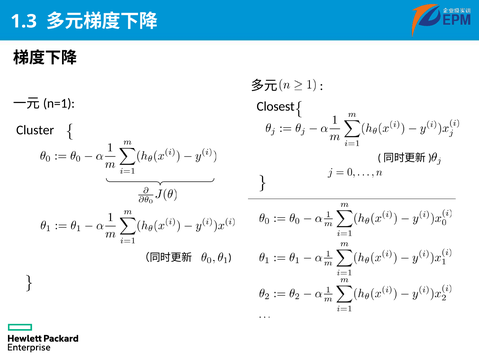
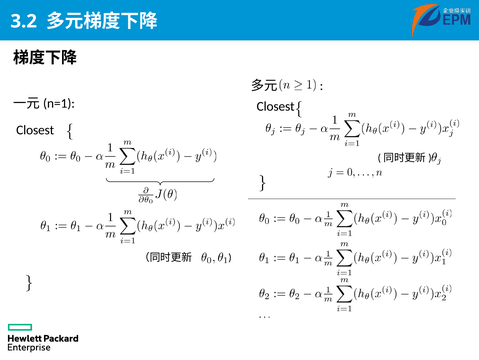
1.3: 1.3 -> 3.2
Cluster at (35, 130): Cluster -> Closest
